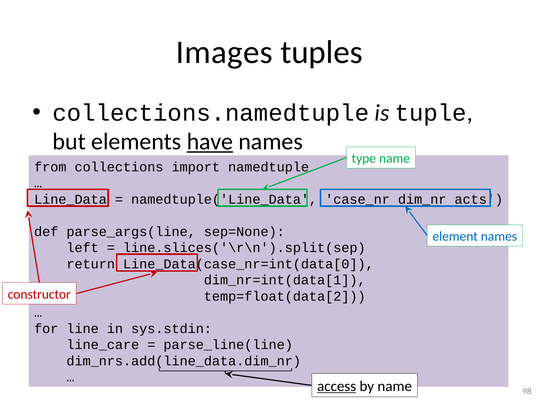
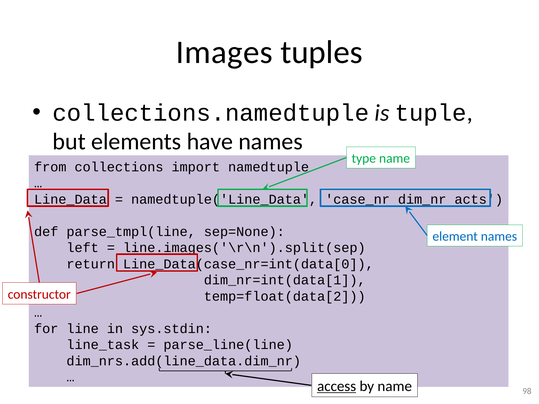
have underline: present -> none
parse_args(line: parse_args(line -> parse_tmpl(line
line.slices('\r\n').split(sep: line.slices('\r\n').split(sep -> line.images('\r\n').split(sep
line_care: line_care -> line_task
